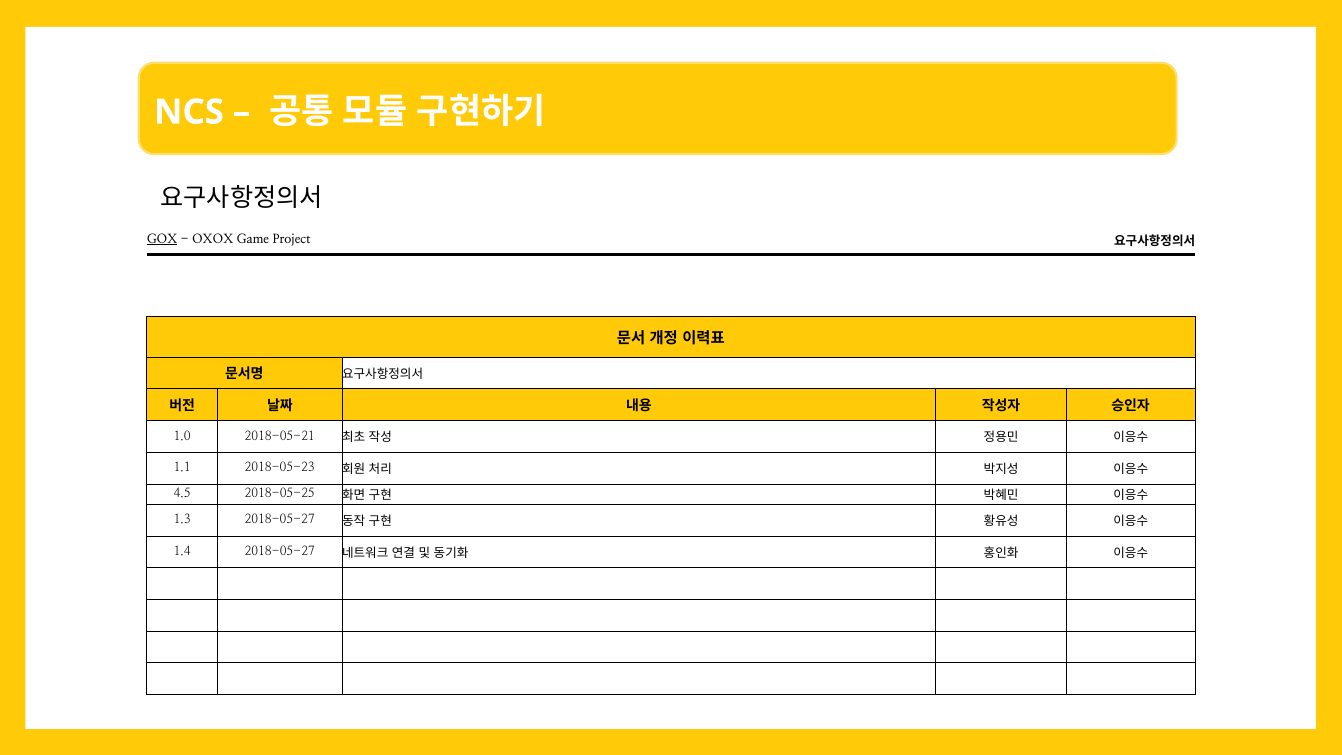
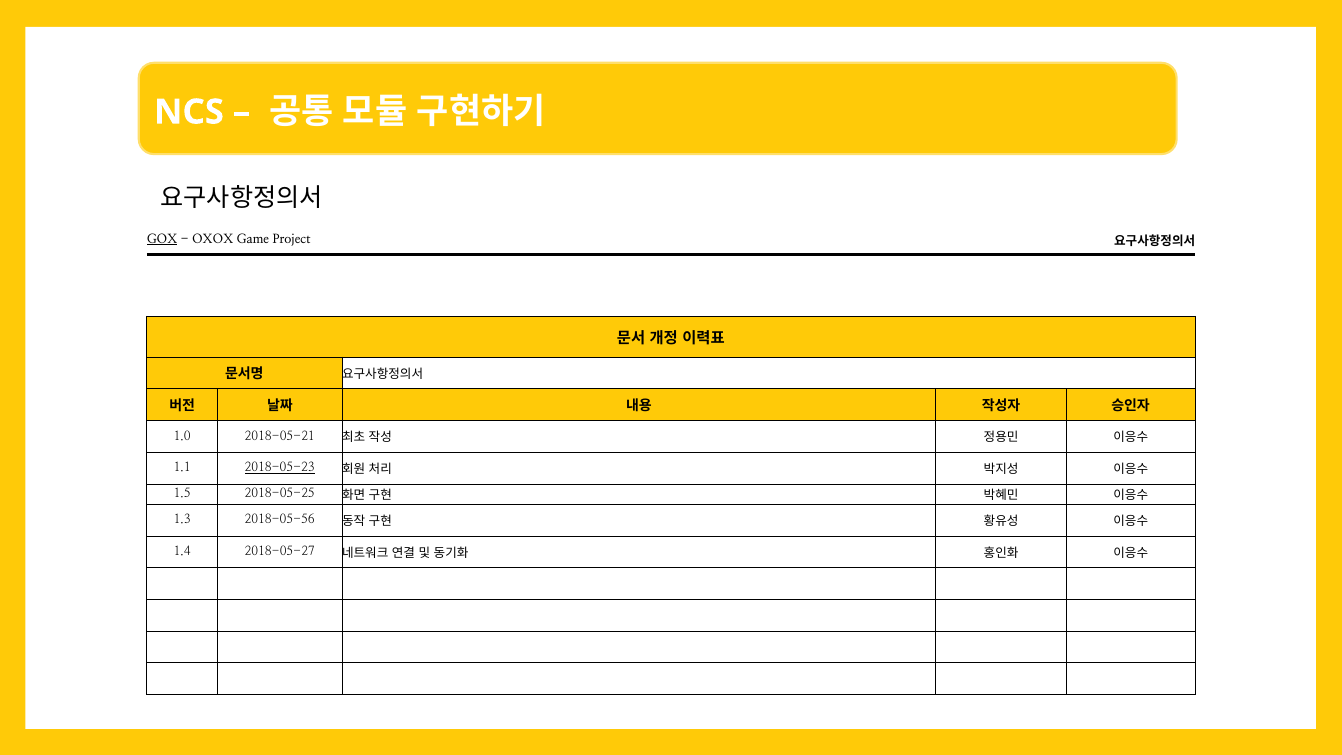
2018-05-23 underline: none -> present
4.5: 4.5 -> 1.5
1.3 2018-05-27: 2018-05-27 -> 2018-05-56
